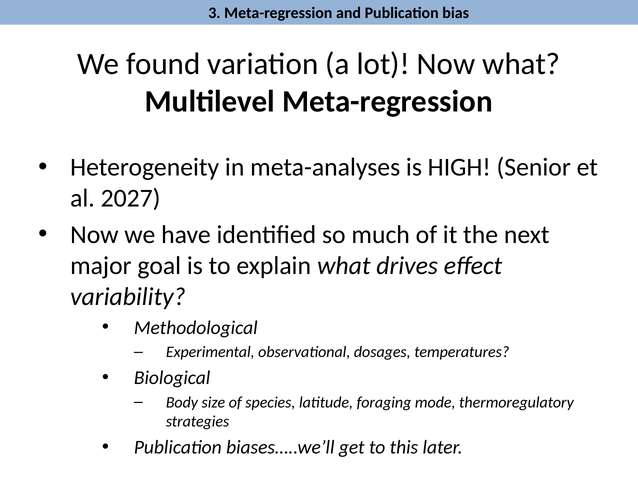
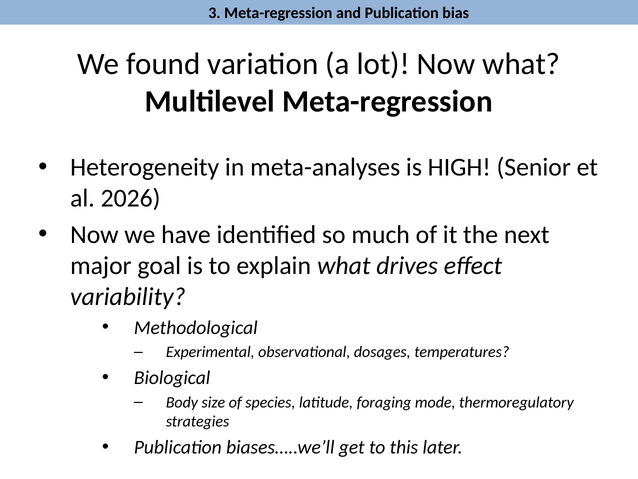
2027: 2027 -> 2026
